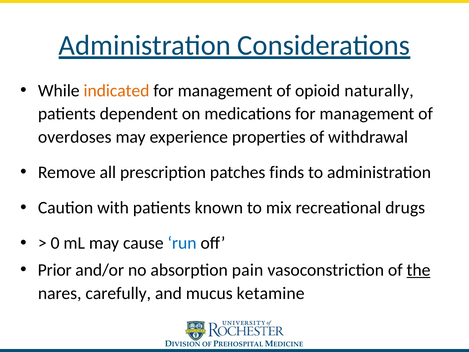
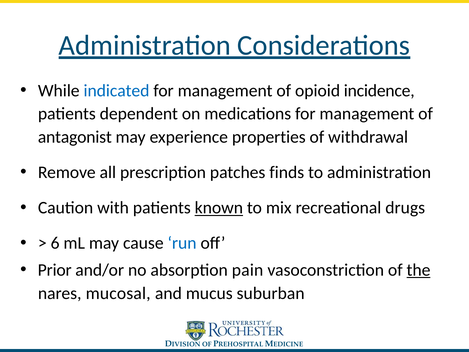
indicated colour: orange -> blue
naturally: naturally -> incidence
overdoses: overdoses -> antagonist
known underline: none -> present
0: 0 -> 6
carefully: carefully -> mucosal
ketamine: ketamine -> suburban
